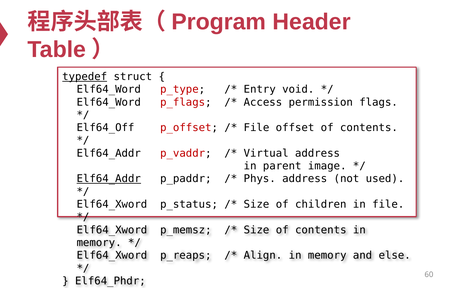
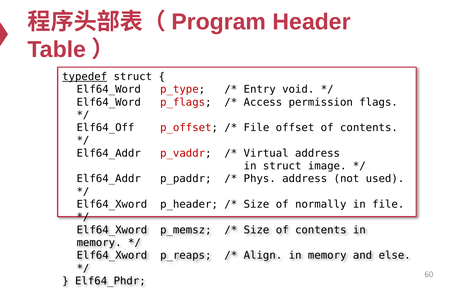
in parent: parent -> struct
Elf64_Addr at (109, 179) underline: present -> none
p_status: p_status -> p_header
children: children -> normally
